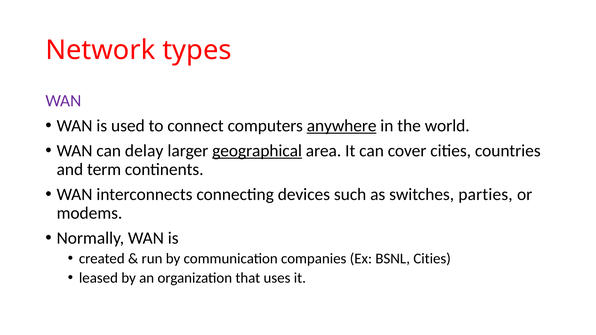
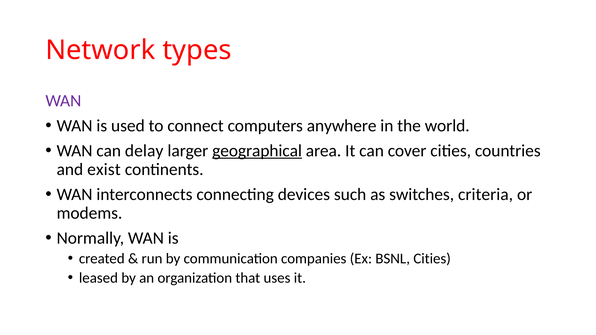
anywhere underline: present -> none
term: term -> exist
parties: parties -> criteria
